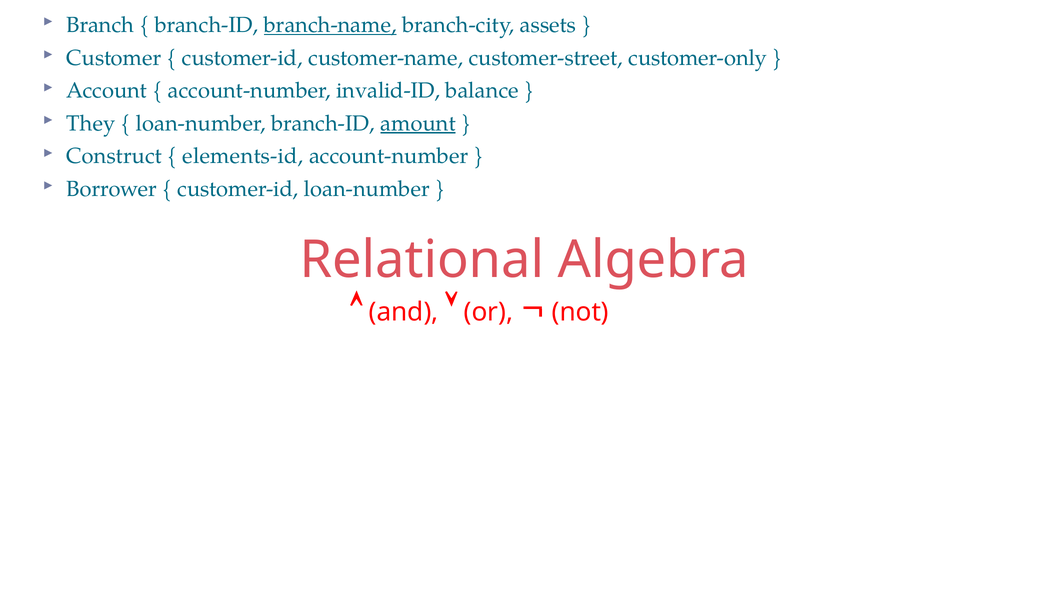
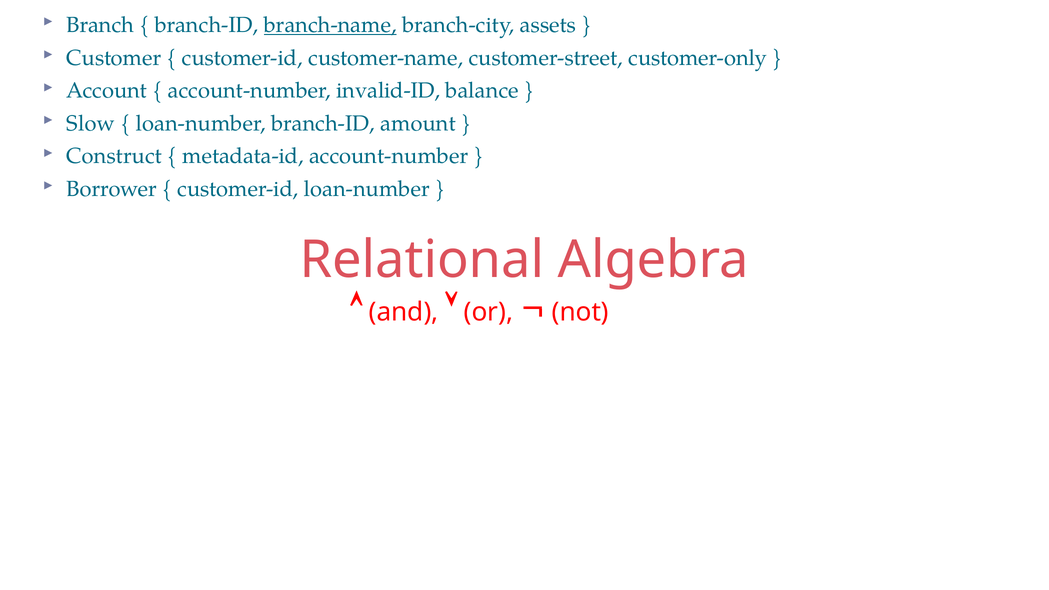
They: They -> Slow
amount underline: present -> none
elements-id: elements-id -> metadata-id
